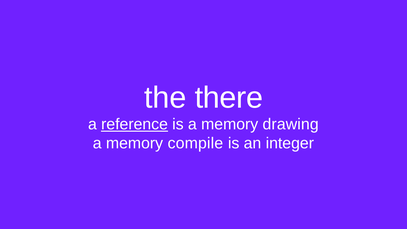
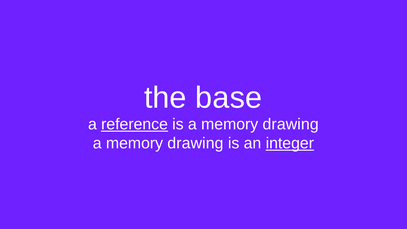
there: there -> base
compile at (195, 143): compile -> drawing
integer underline: none -> present
